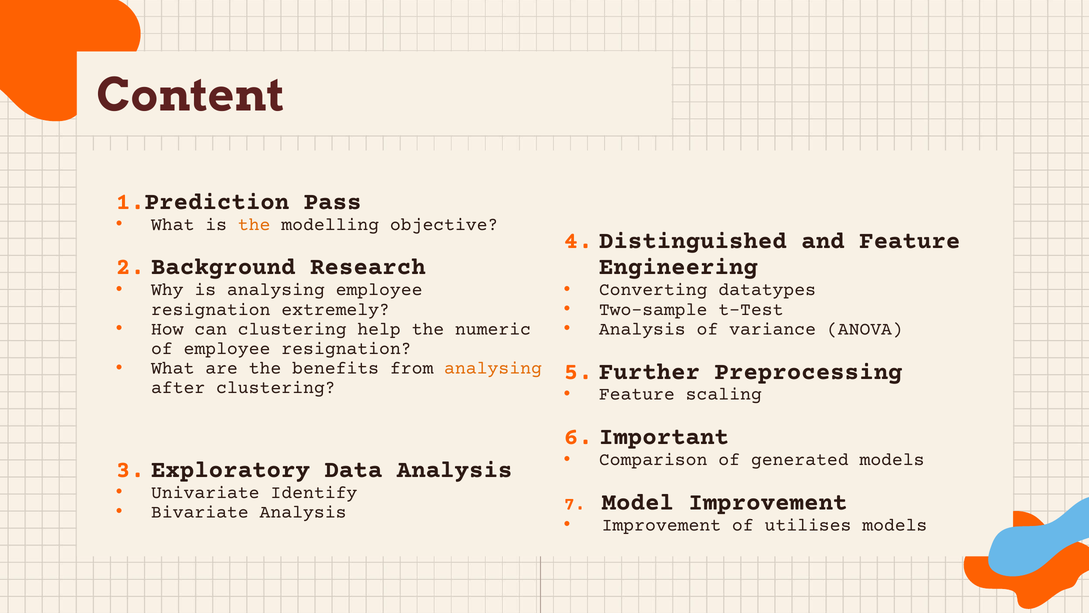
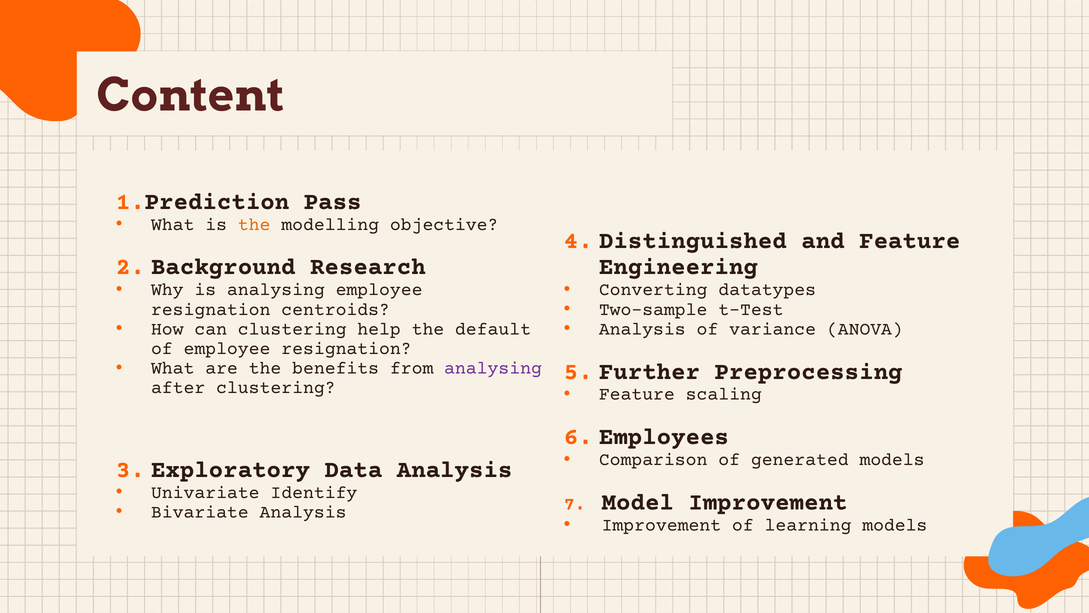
extremely: extremely -> centroids
numeric: numeric -> default
analysing at (493, 368) colour: orange -> purple
Important: Important -> Employees
utilises: utilises -> learning
